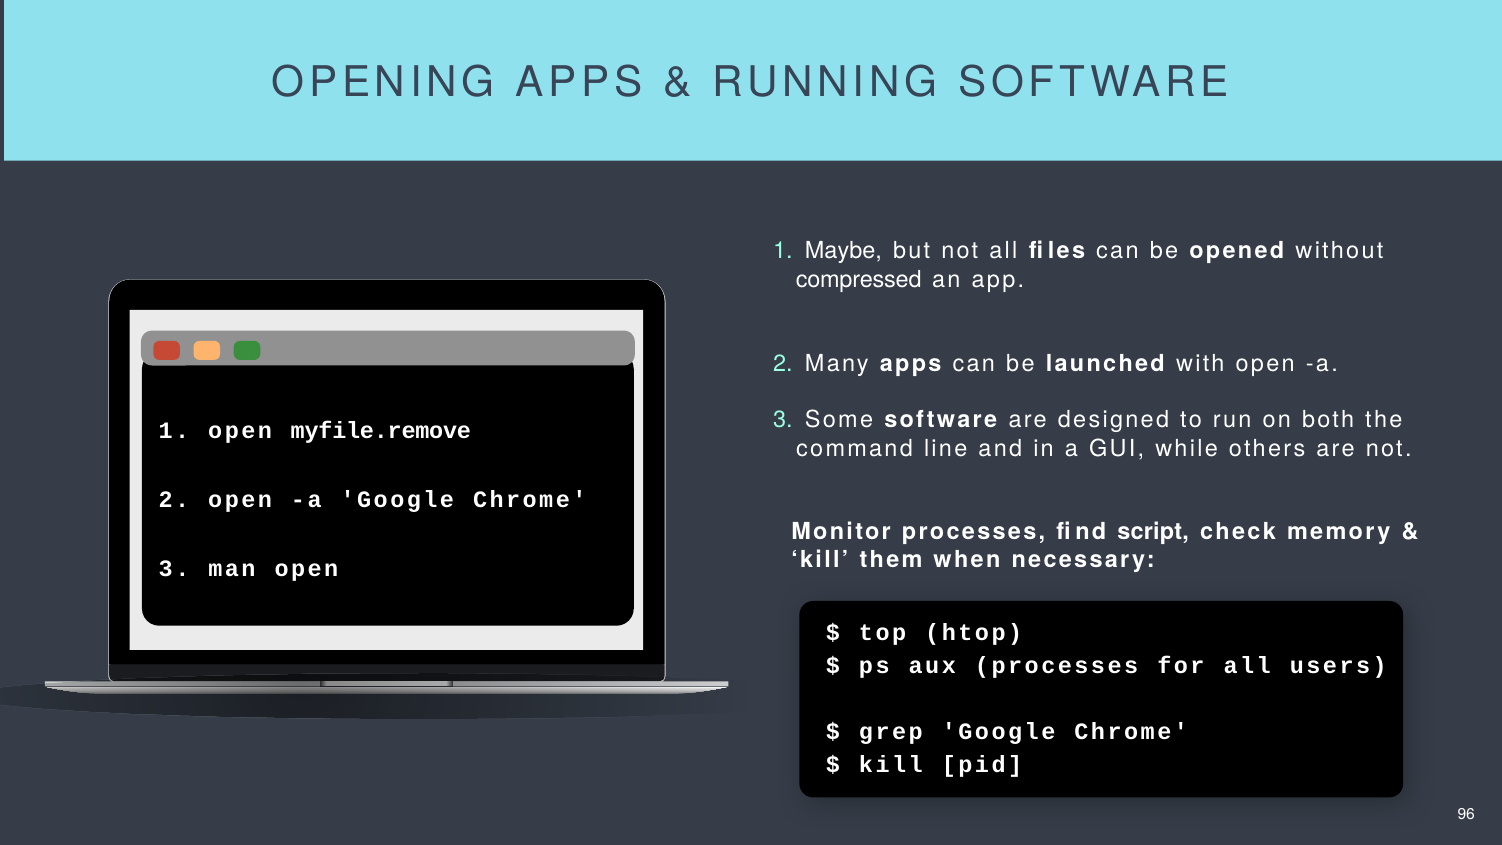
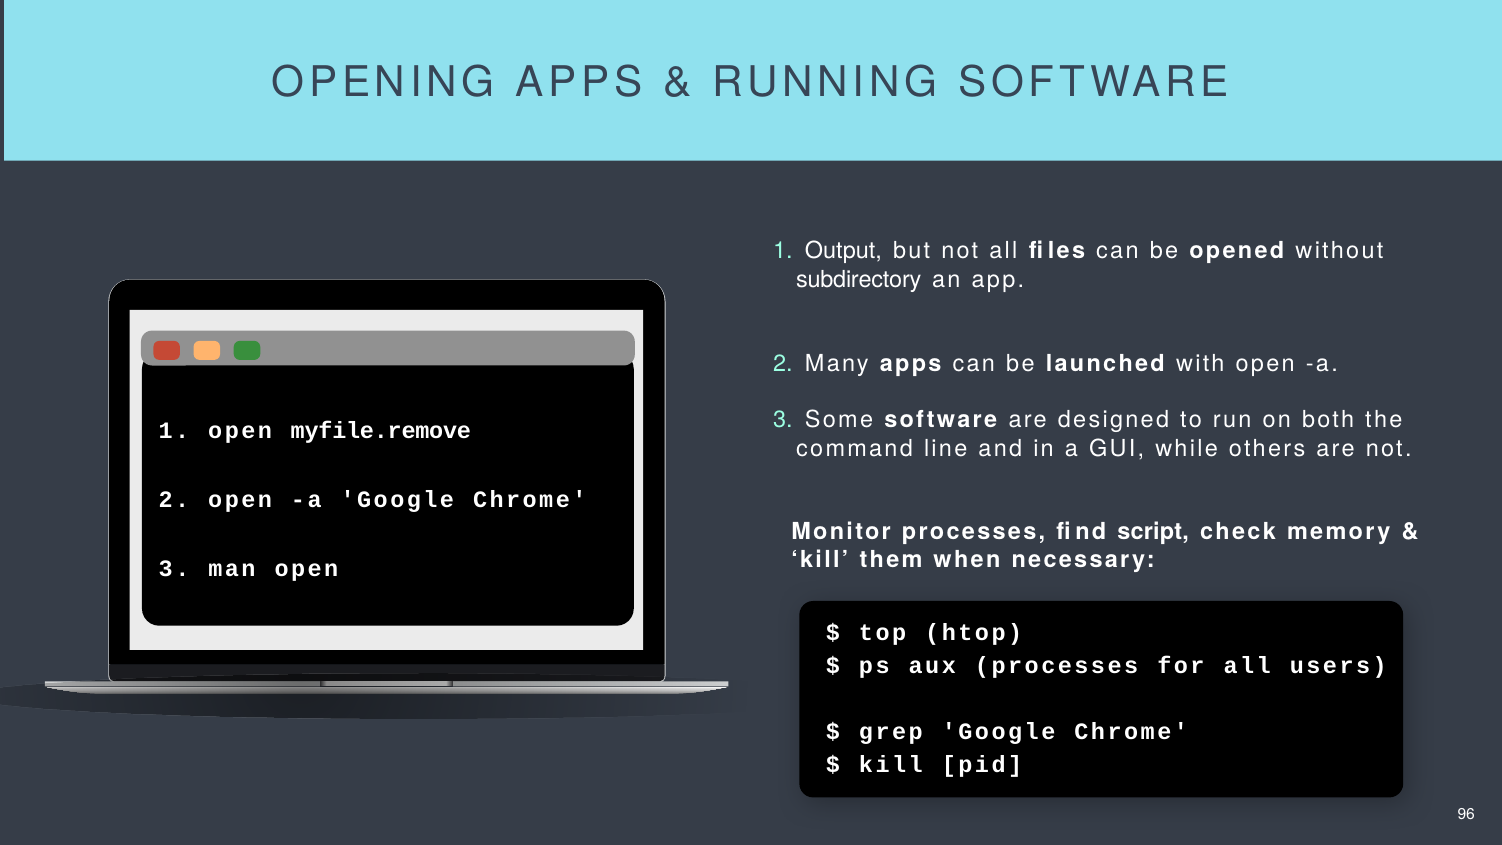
Maybe: Maybe -> Output
compressed: compressed -> subdirectory
